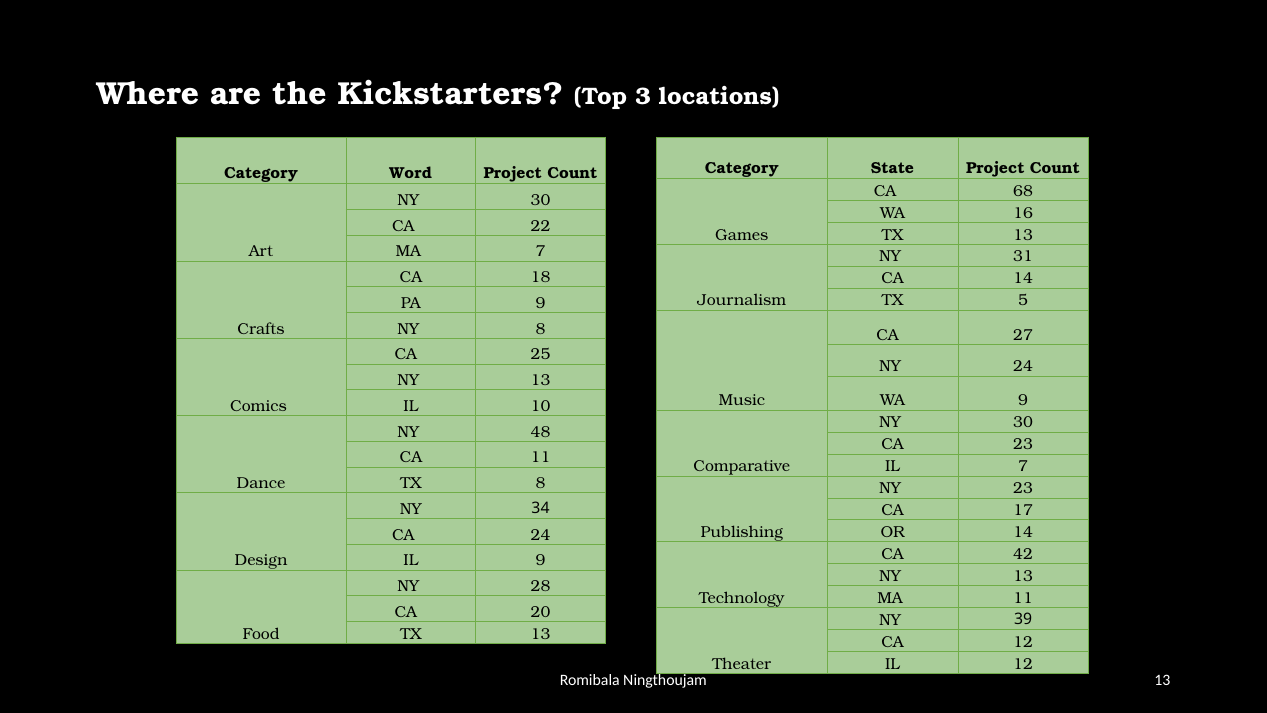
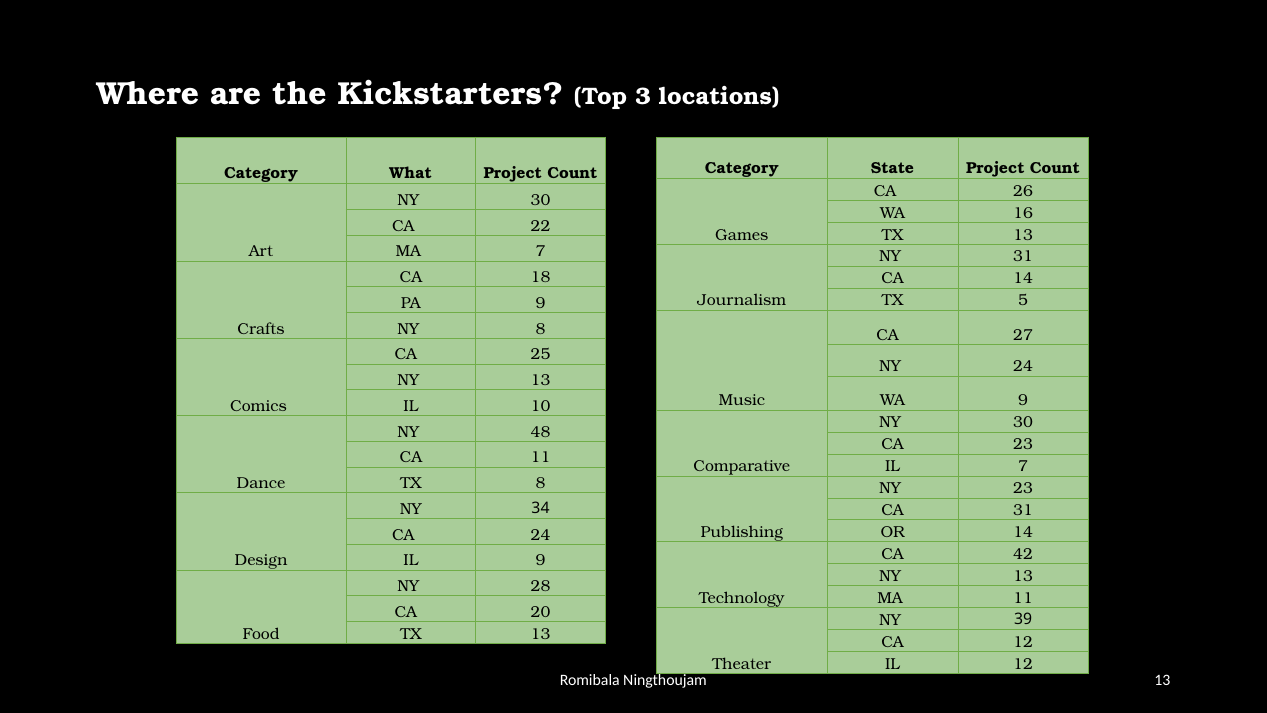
Word: Word -> What
68: 68 -> 26
CA 17: 17 -> 31
